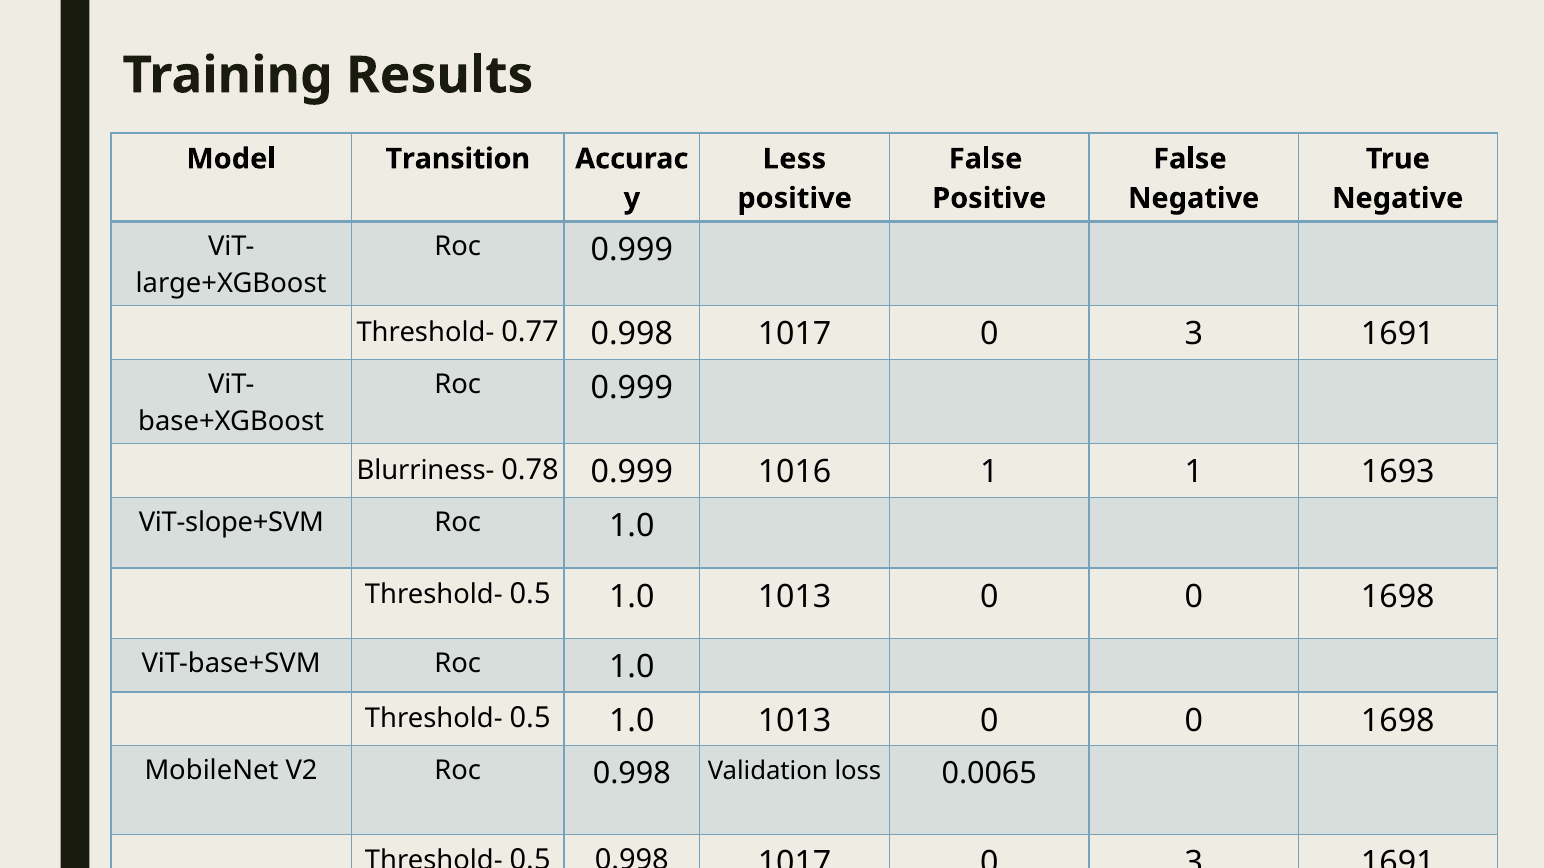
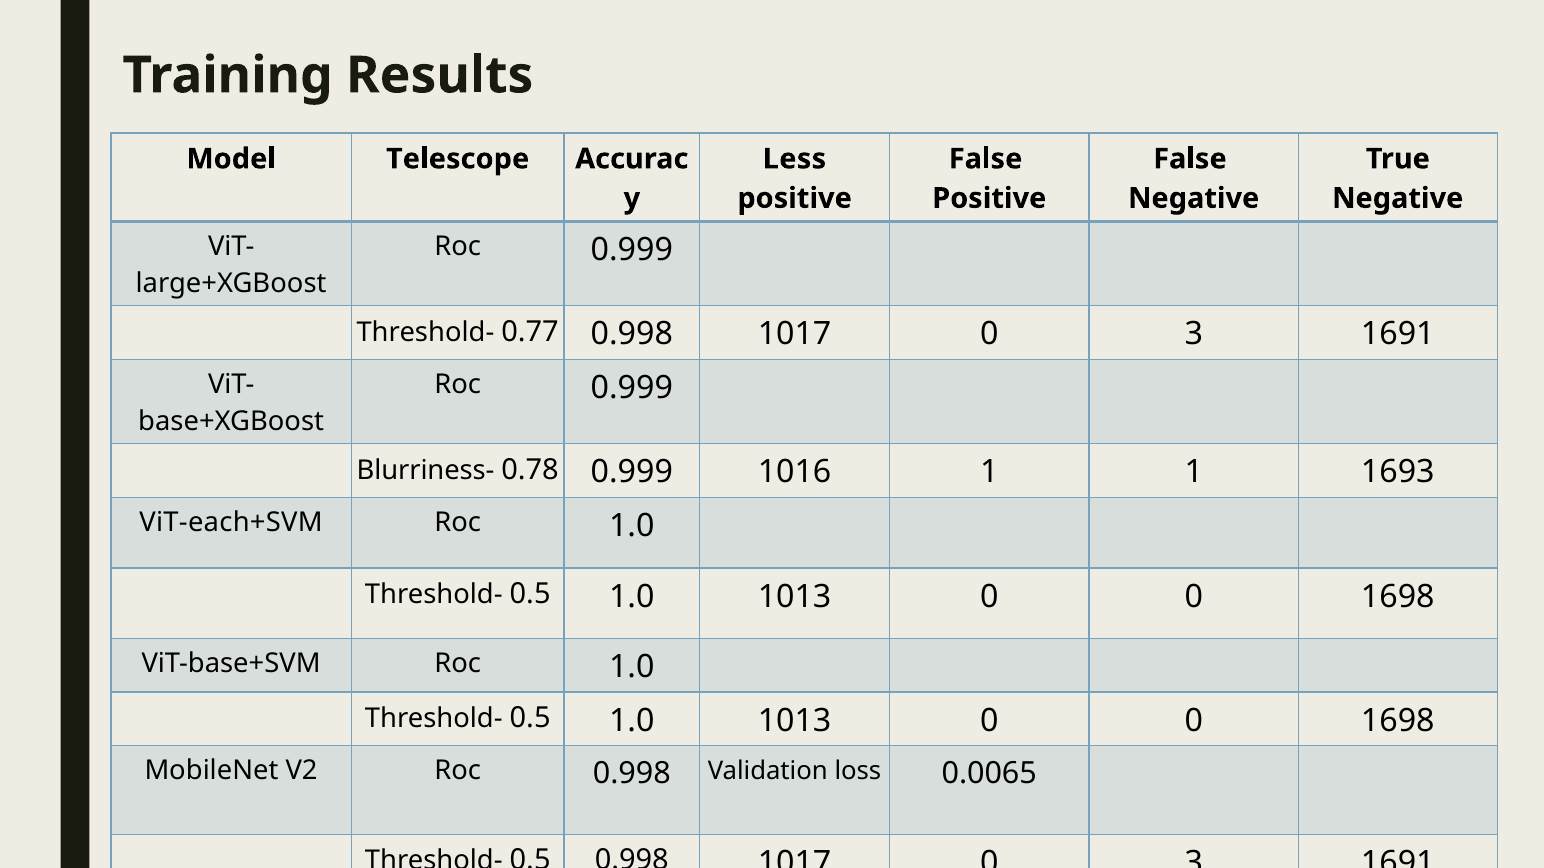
Transition: Transition -> Telescope
ViT-slope+SVM: ViT-slope+SVM -> ViT-each+SVM
